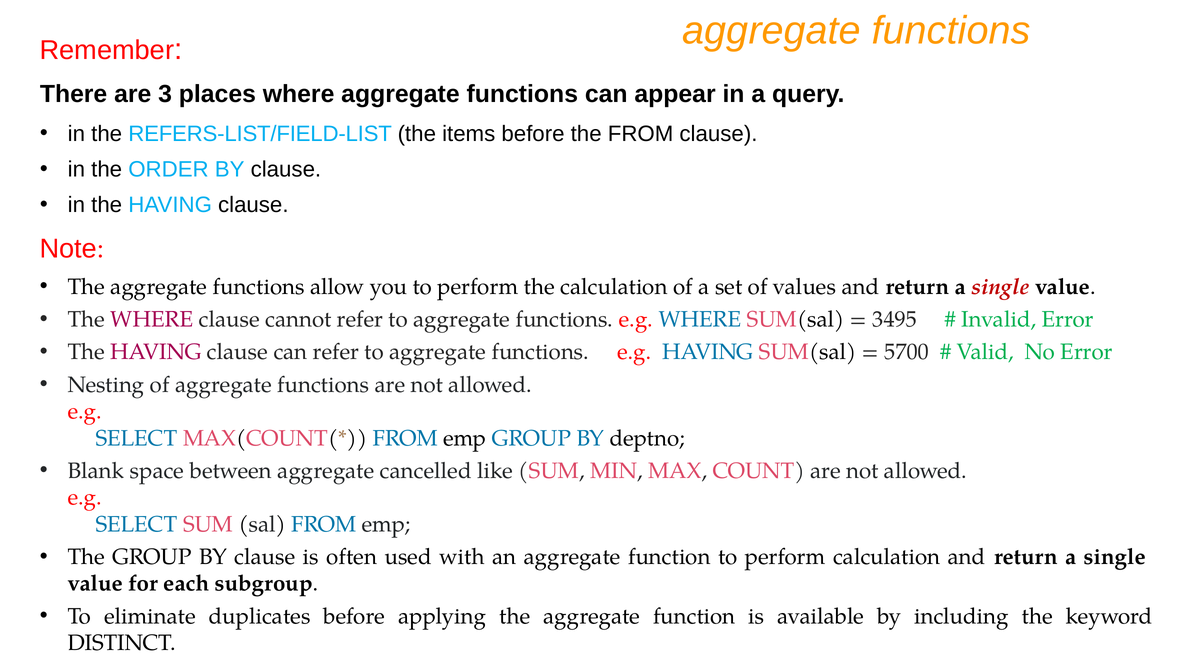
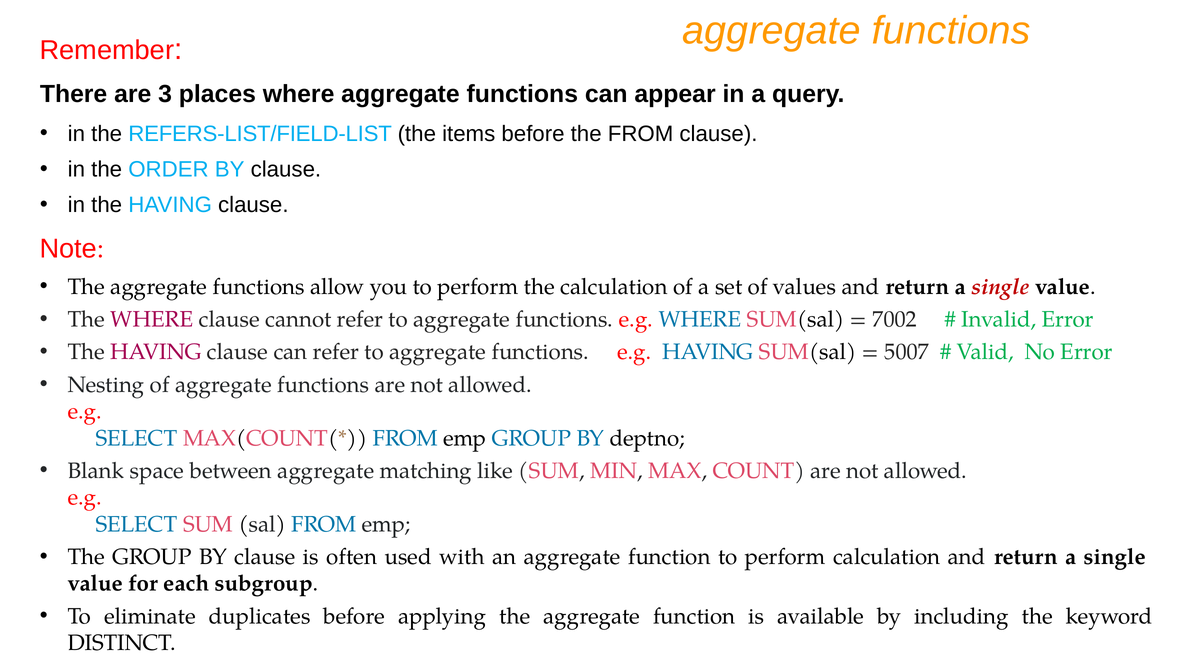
3495: 3495 -> 7002
5700: 5700 -> 5007
cancelled: cancelled -> matching
